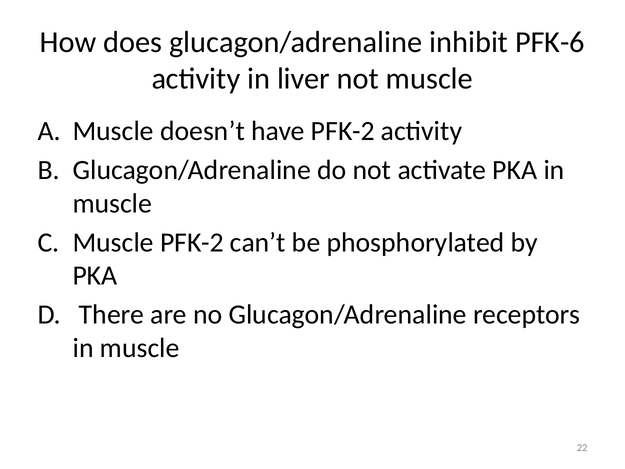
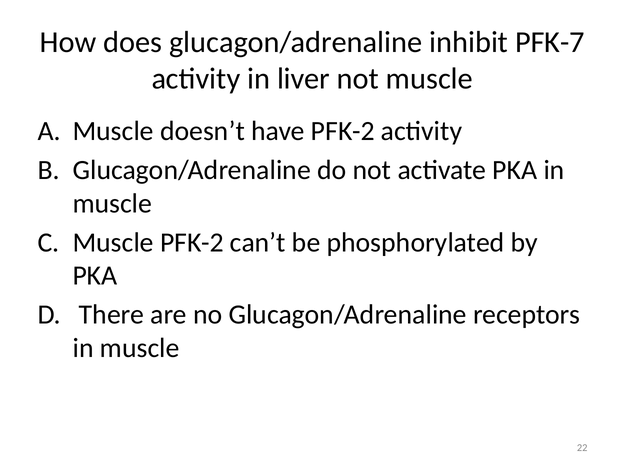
PFK-6: PFK-6 -> PFK-7
